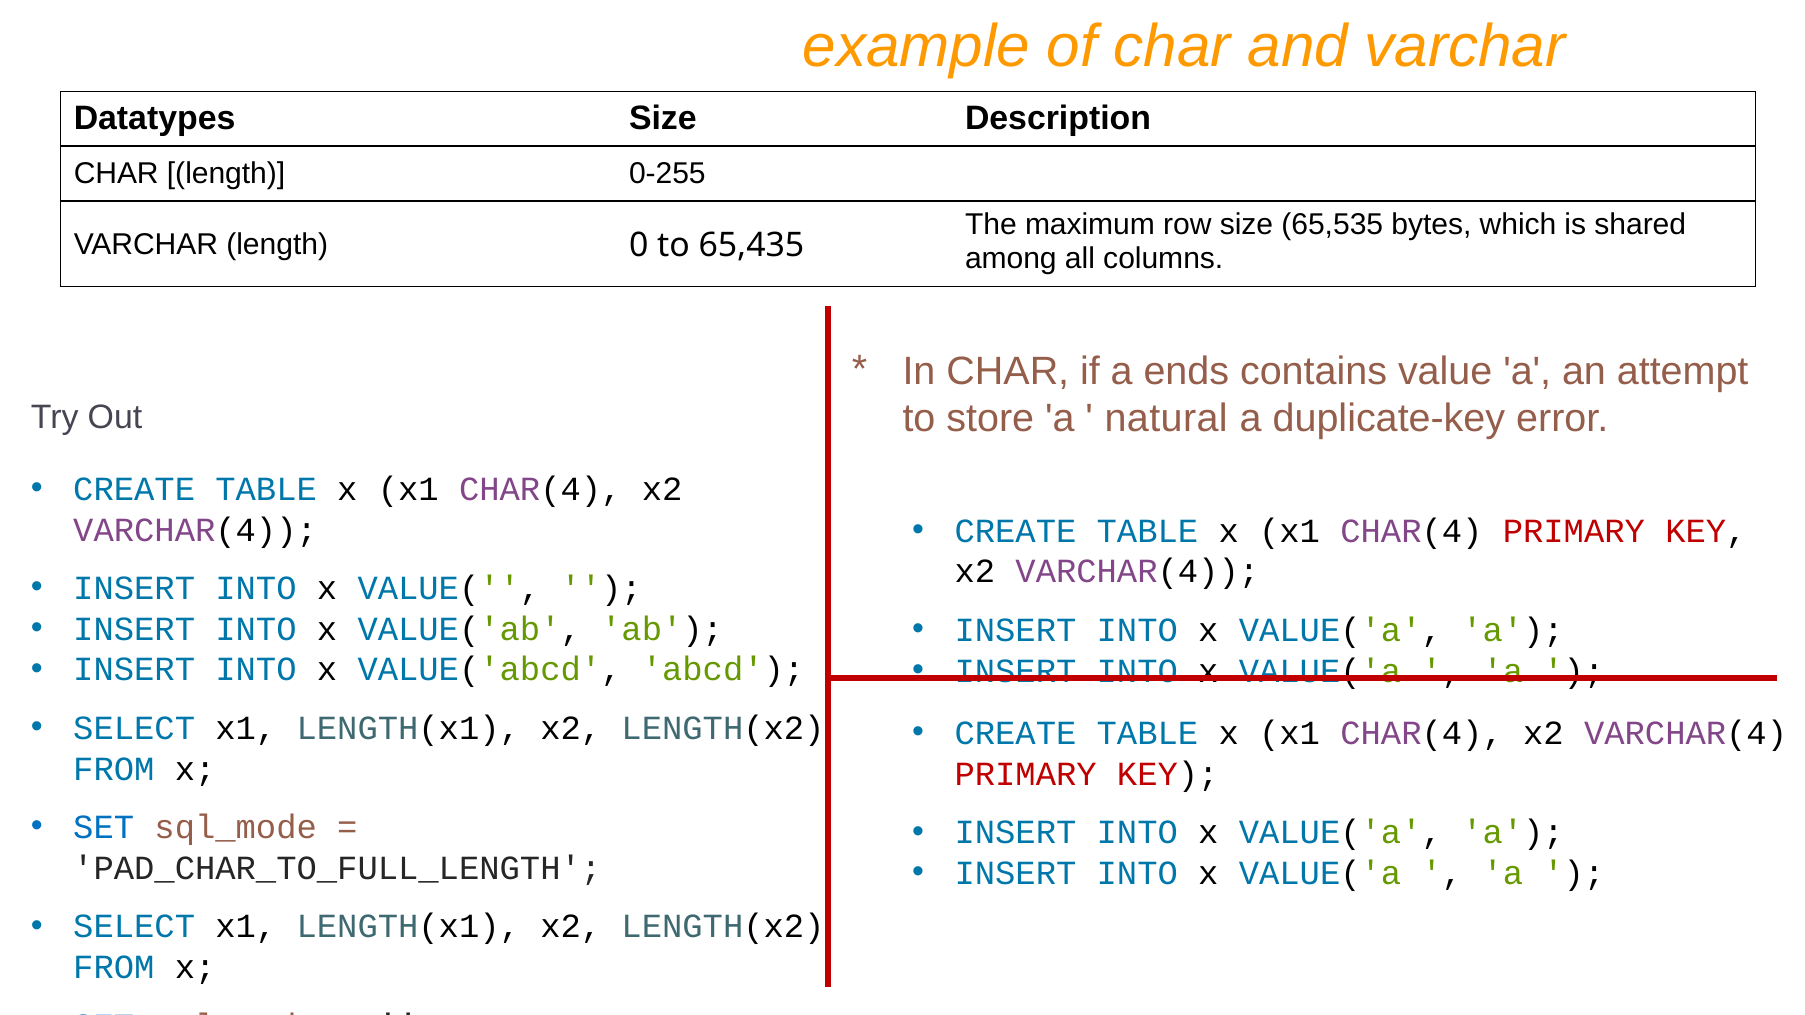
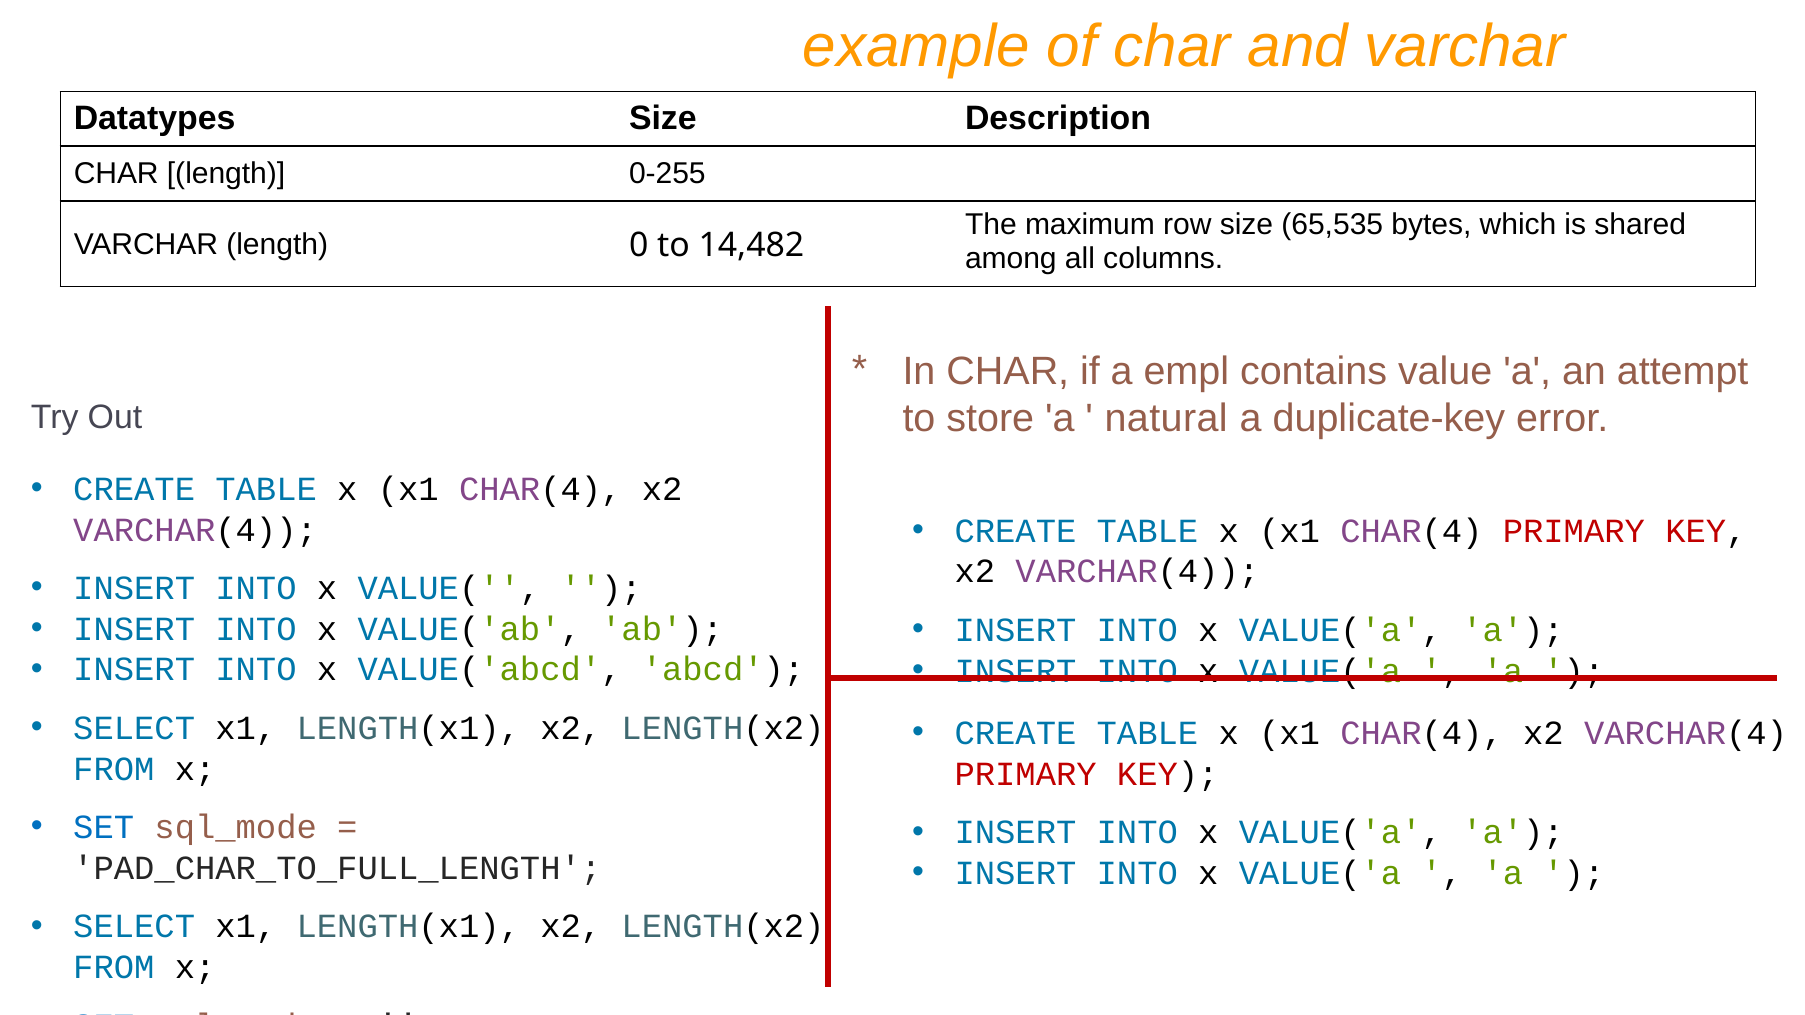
65,435: 65,435 -> 14,482
ends: ends -> empl
